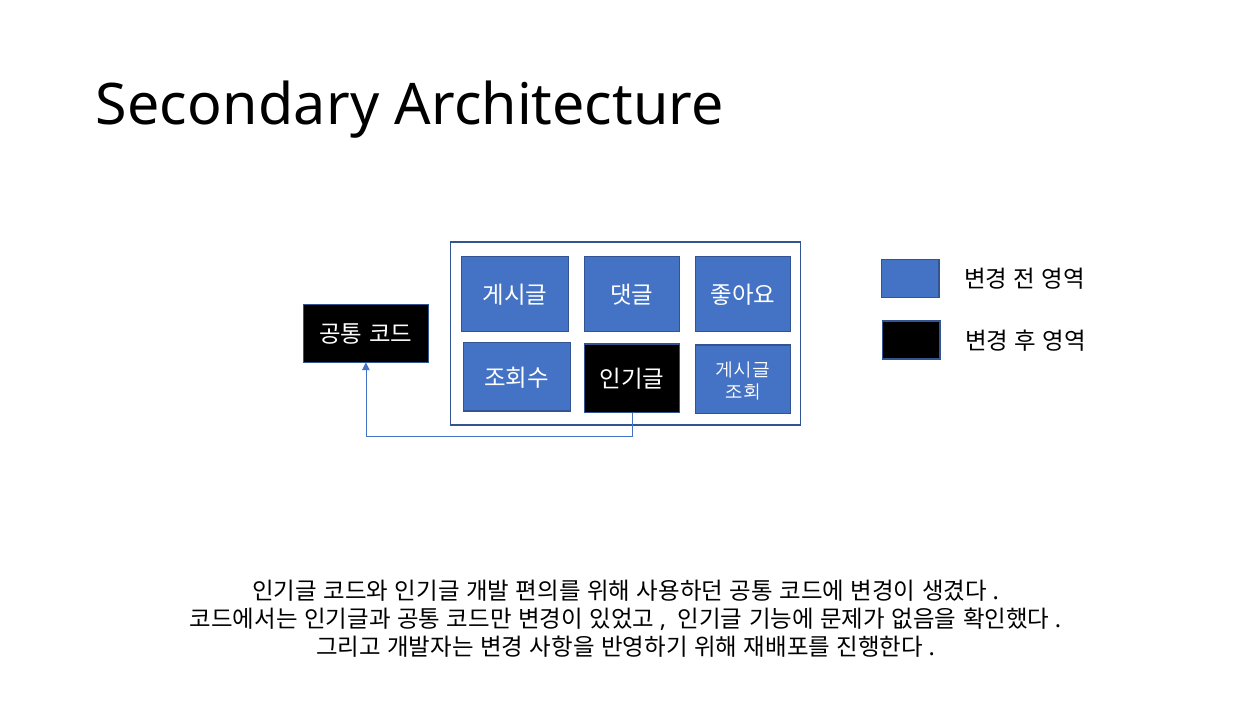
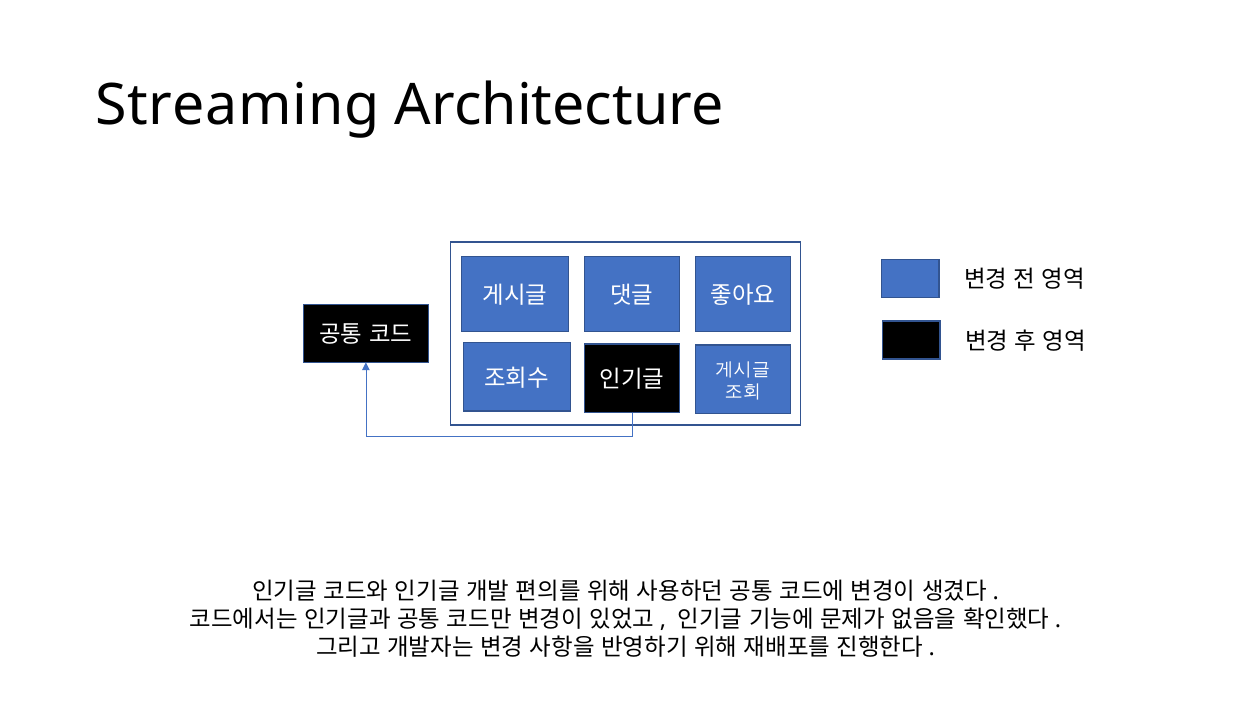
Secondary: Secondary -> Streaming
